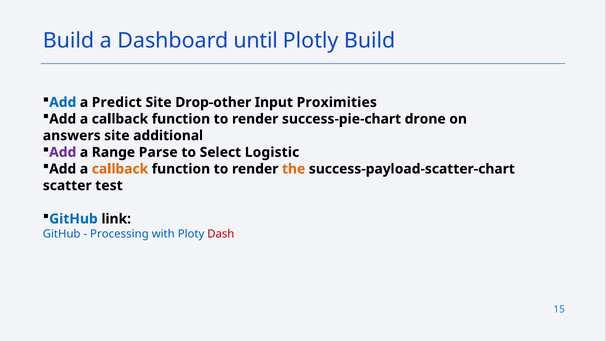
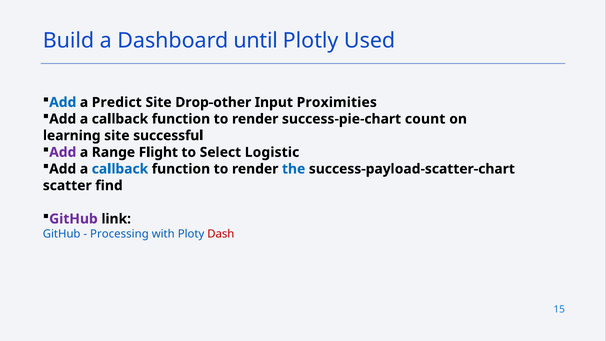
Plotly Build: Build -> Used
drone: drone -> count
answers: answers -> learning
additional: additional -> successful
Parse: Parse -> Flight
callback at (120, 169) colour: orange -> blue
the colour: orange -> blue
test: test -> find
GitHub at (73, 219) colour: blue -> purple
